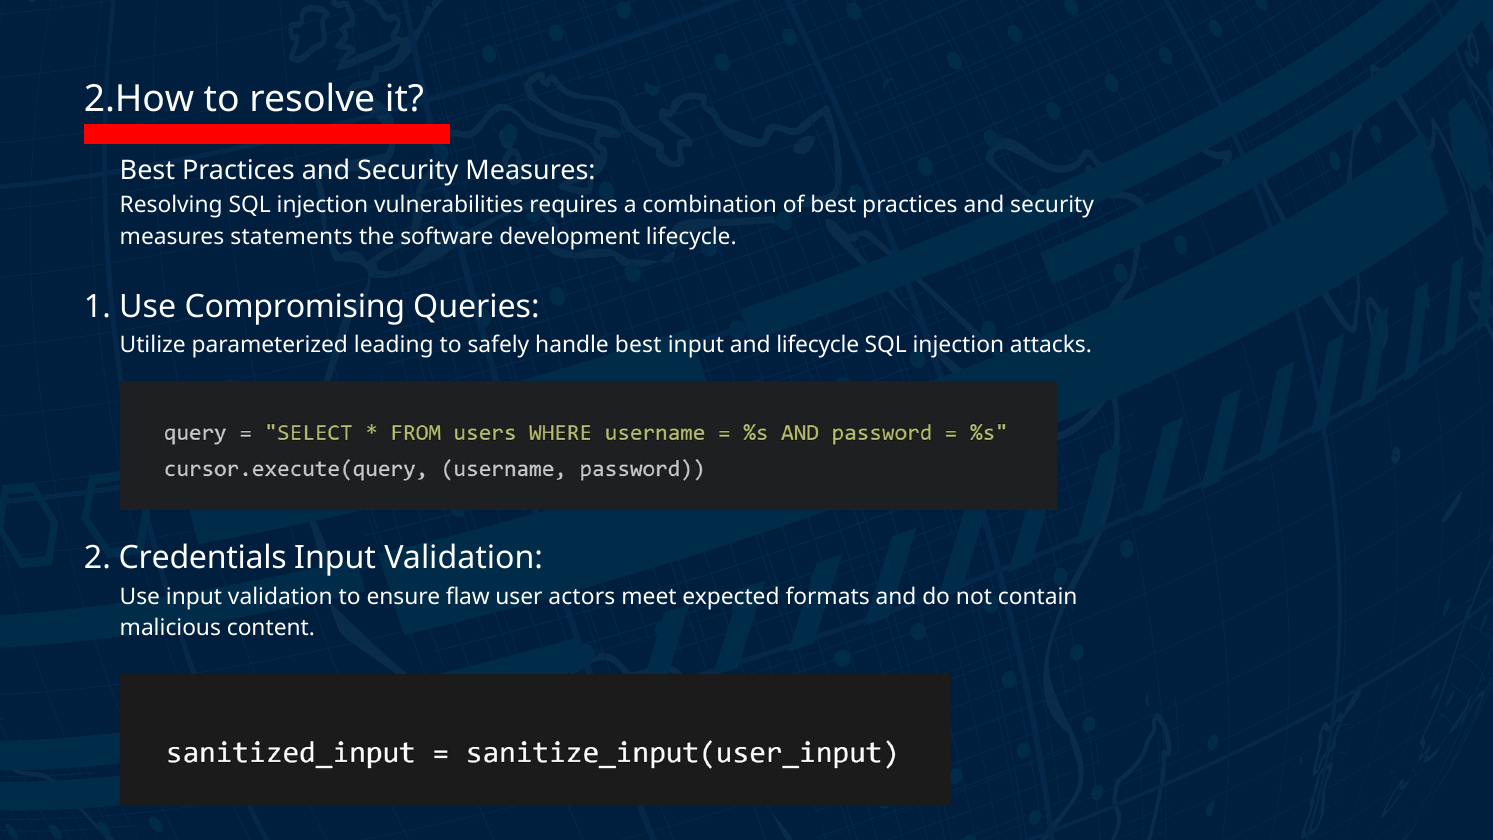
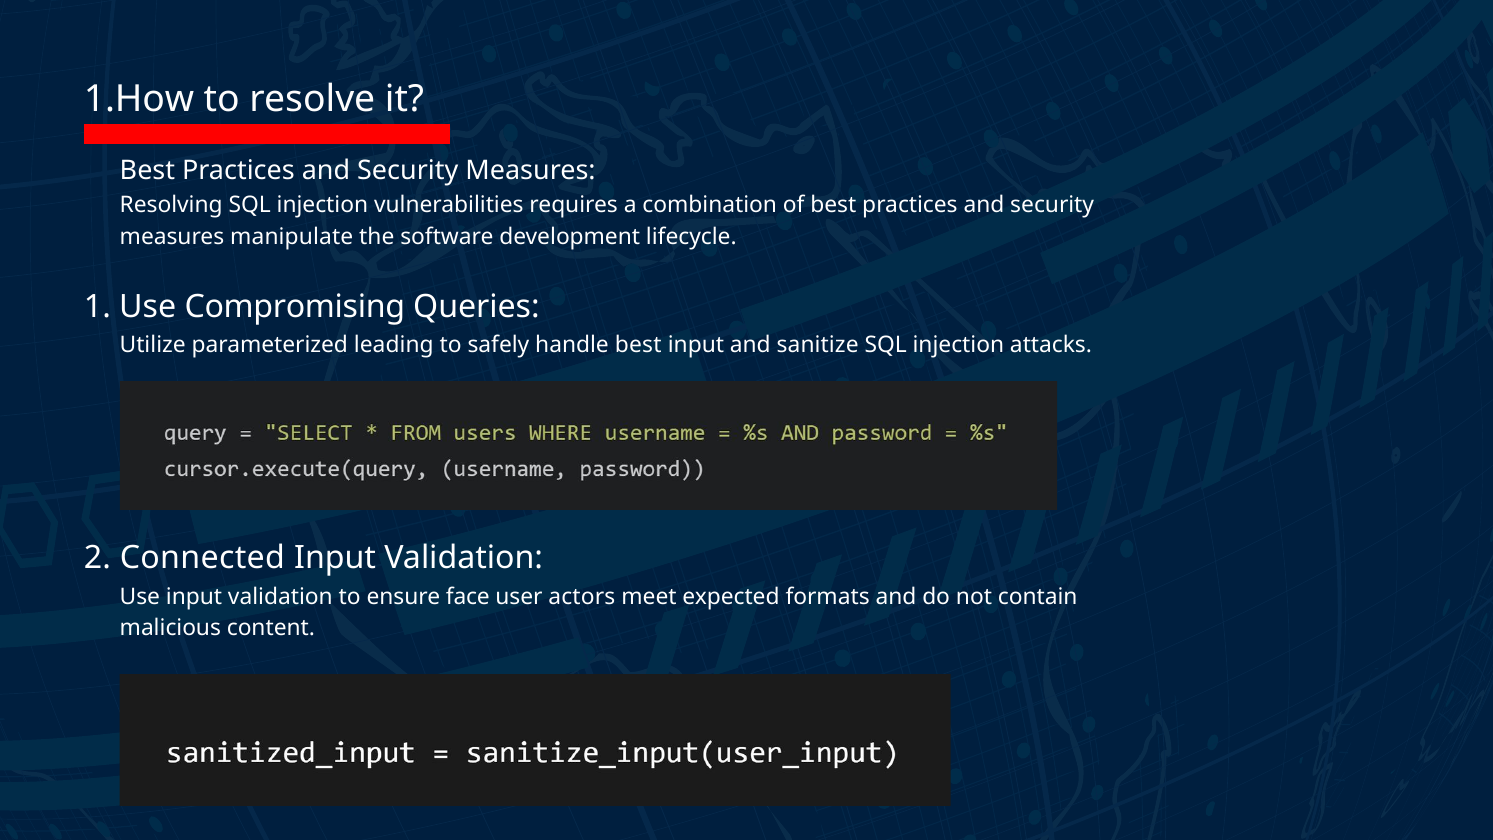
2.How: 2.How -> 1.How
statements: statements -> manipulate
and lifecycle: lifecycle -> sanitize
Credentials: Credentials -> Connected
flaw: flaw -> face
